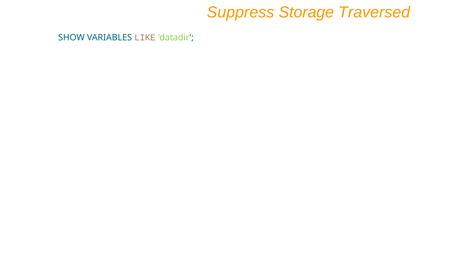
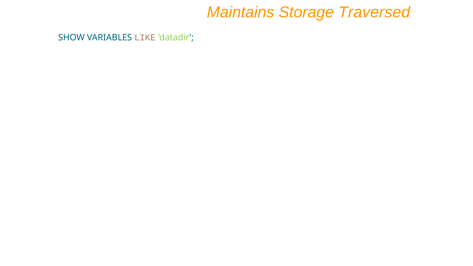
Suppress: Suppress -> Maintains
